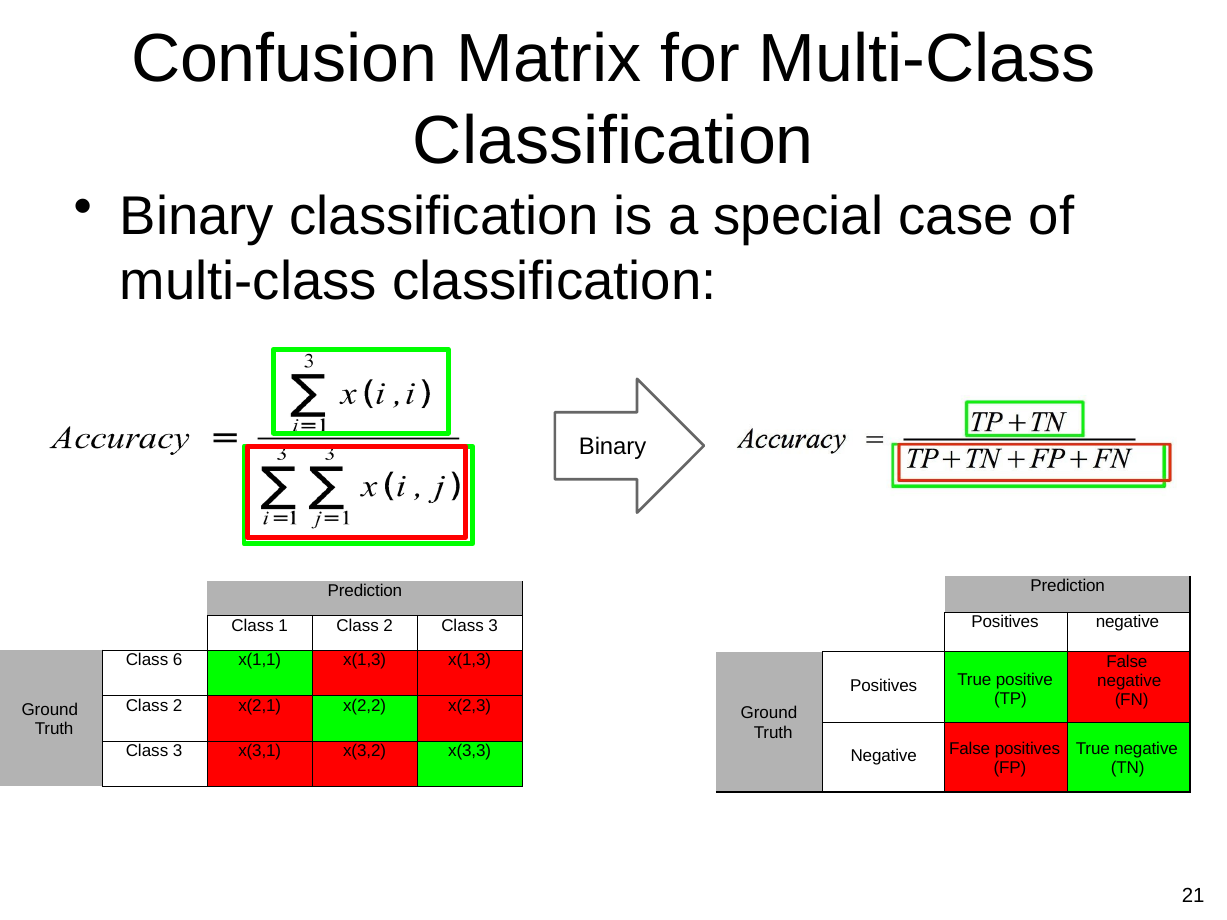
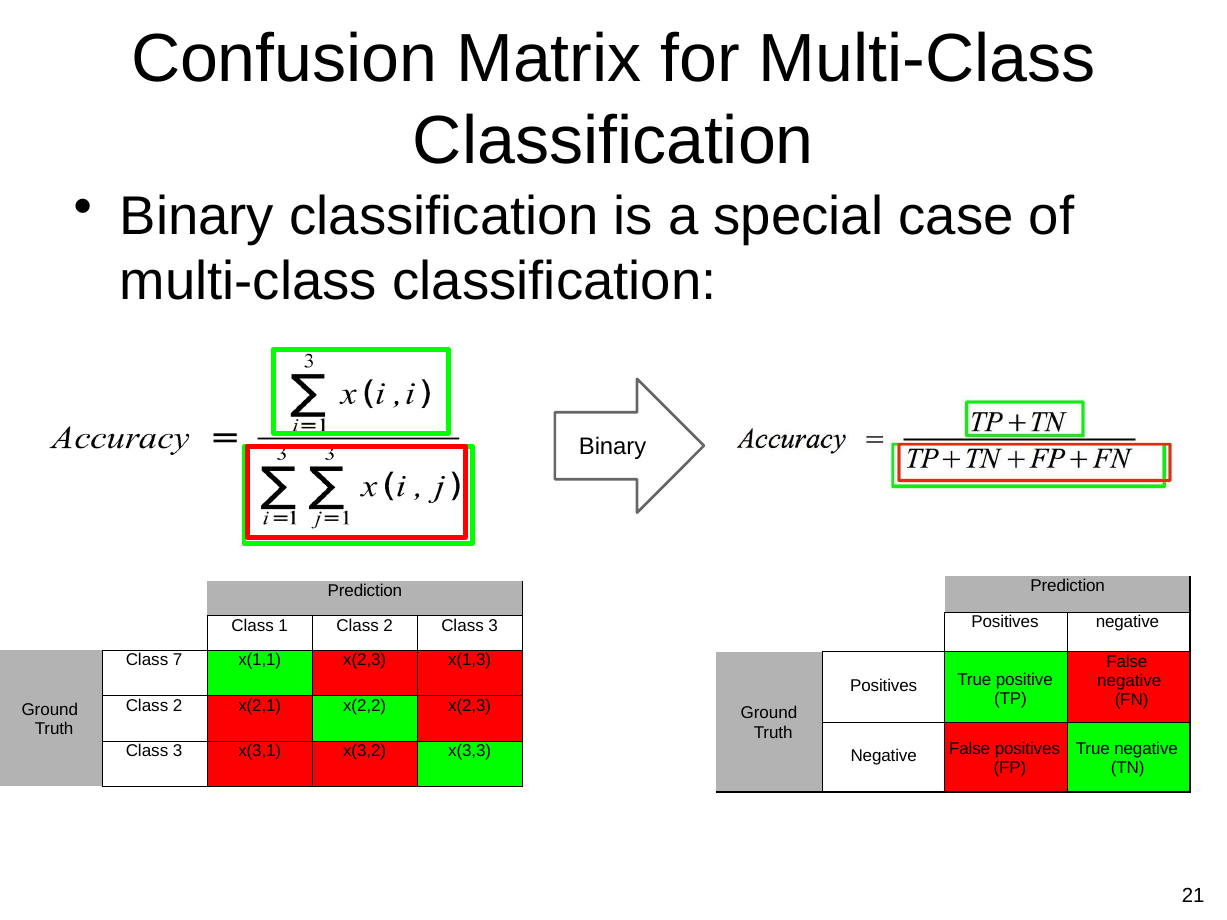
6: 6 -> 7
x(1,1 x(1,3: x(1,3 -> x(2,3
